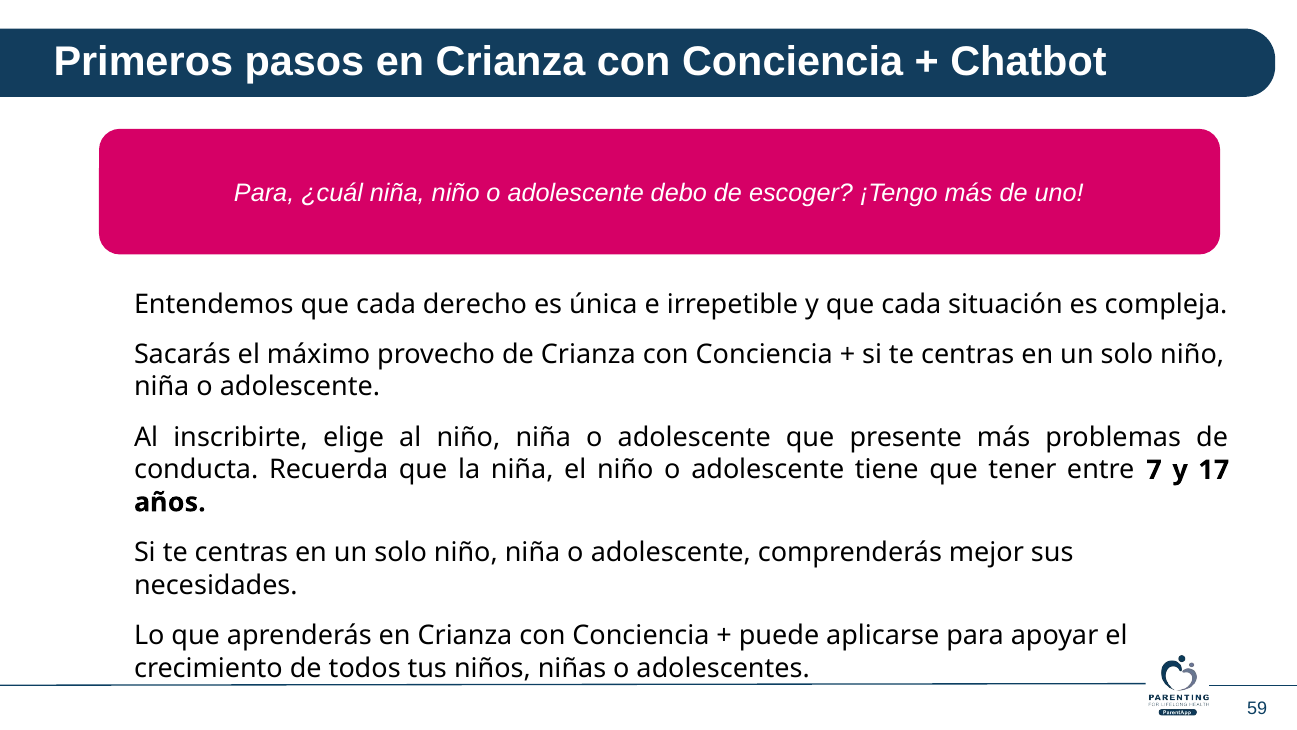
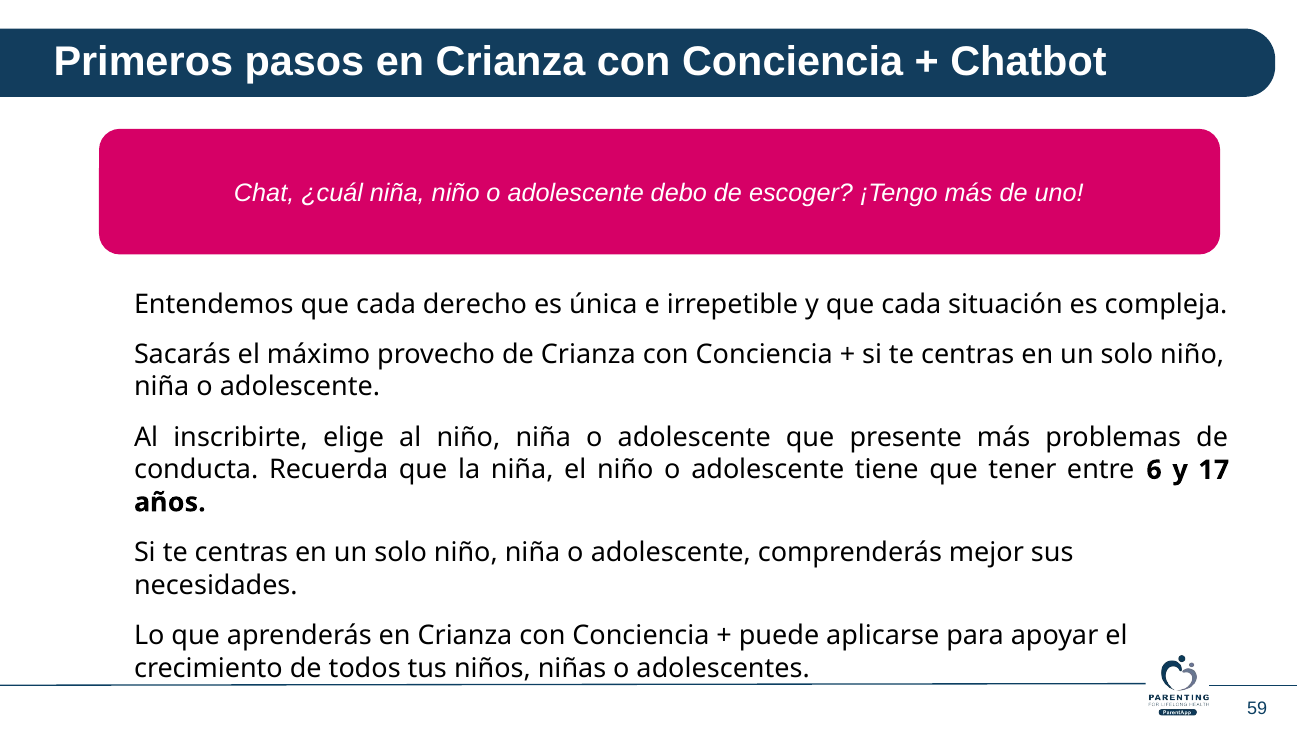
Para at (264, 193): Para -> Chat
7: 7 -> 6
